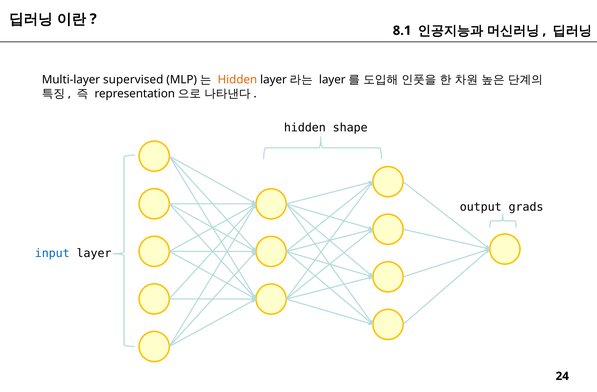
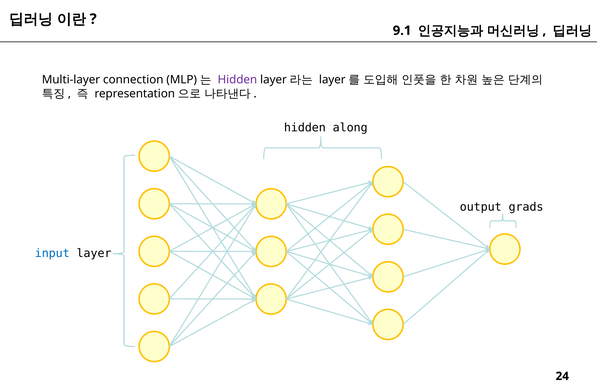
8.1: 8.1 -> 9.1
supervised: supervised -> connection
Hidden at (237, 80) colour: orange -> purple
shape: shape -> along
